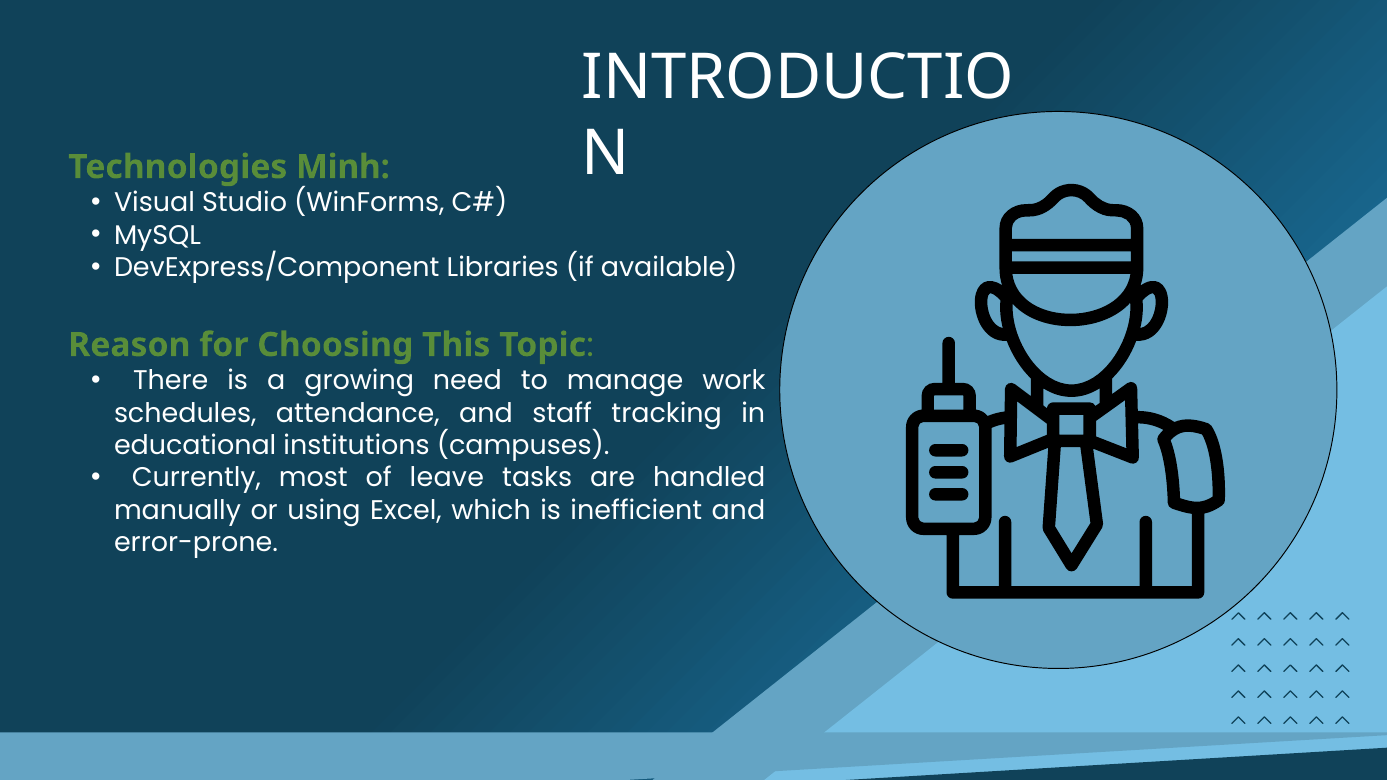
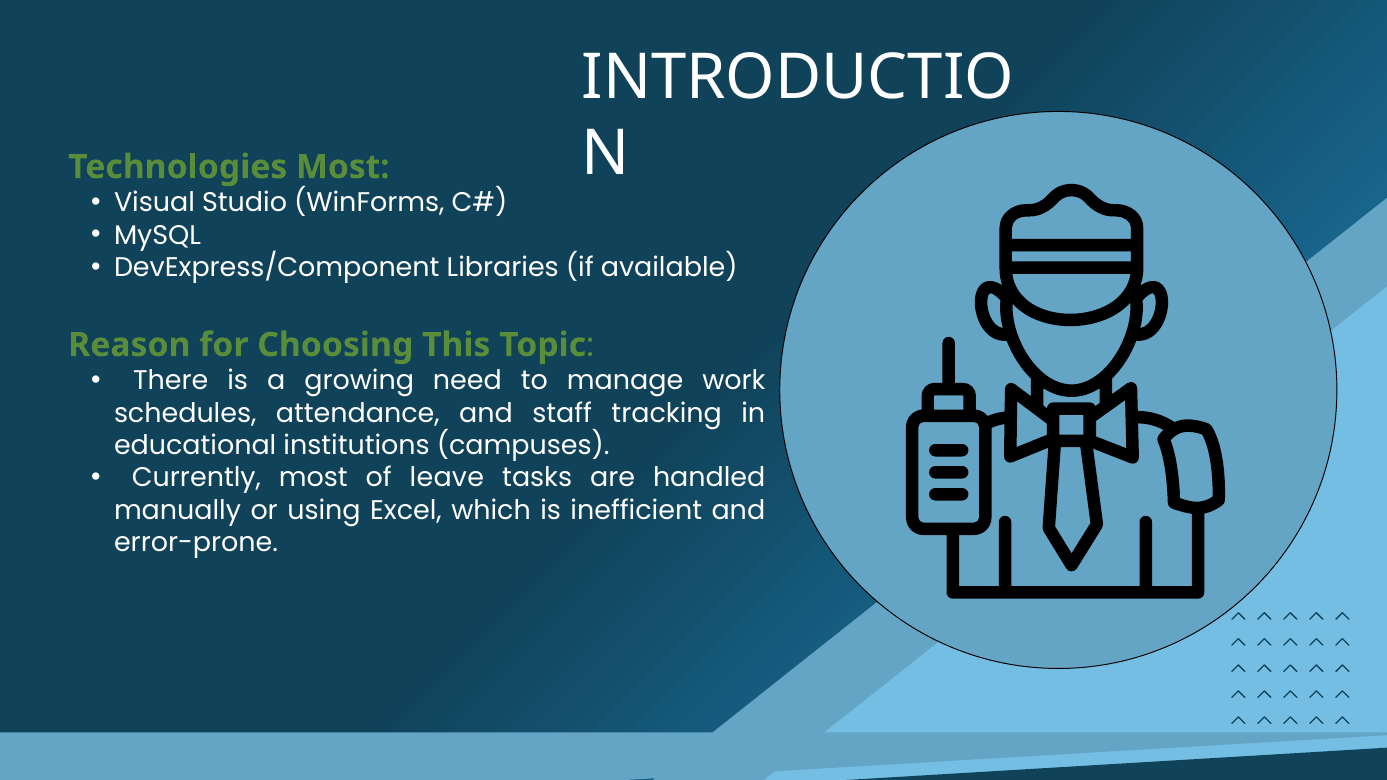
Technologies Minh: Minh -> Most
